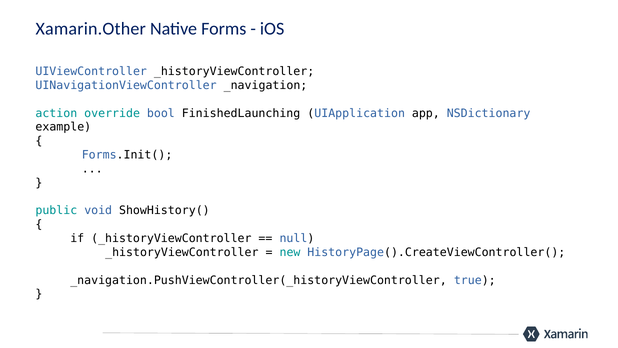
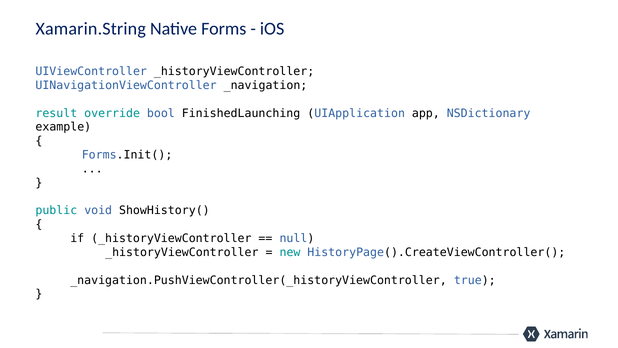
Xamarin.Other: Xamarin.Other -> Xamarin.String
action: action -> result
